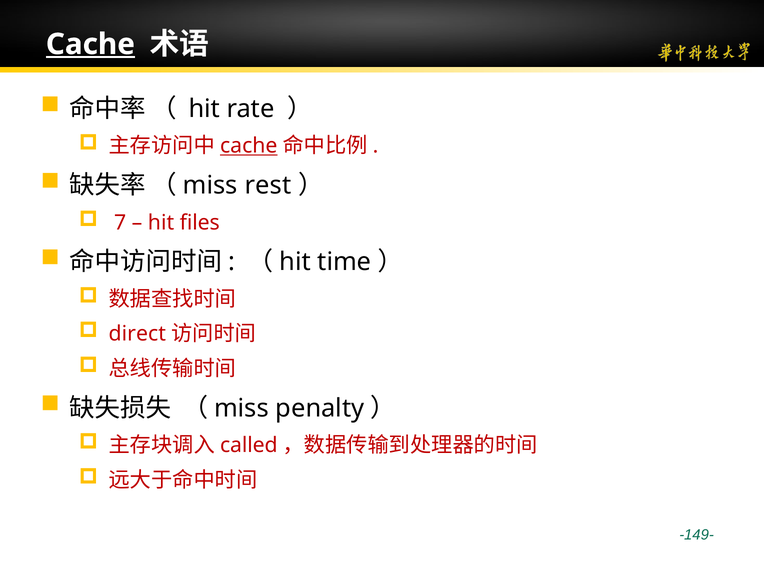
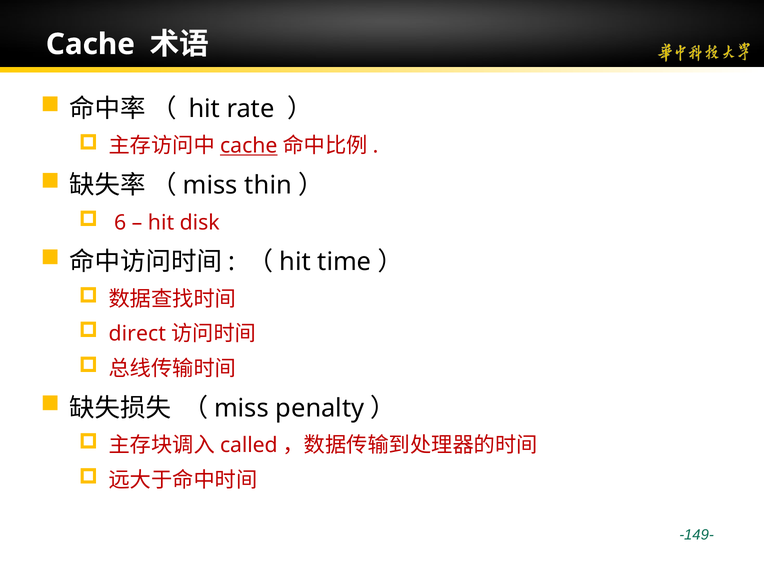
Cache at (90, 44) underline: present -> none
rest: rest -> thin
7: 7 -> 6
files: files -> disk
